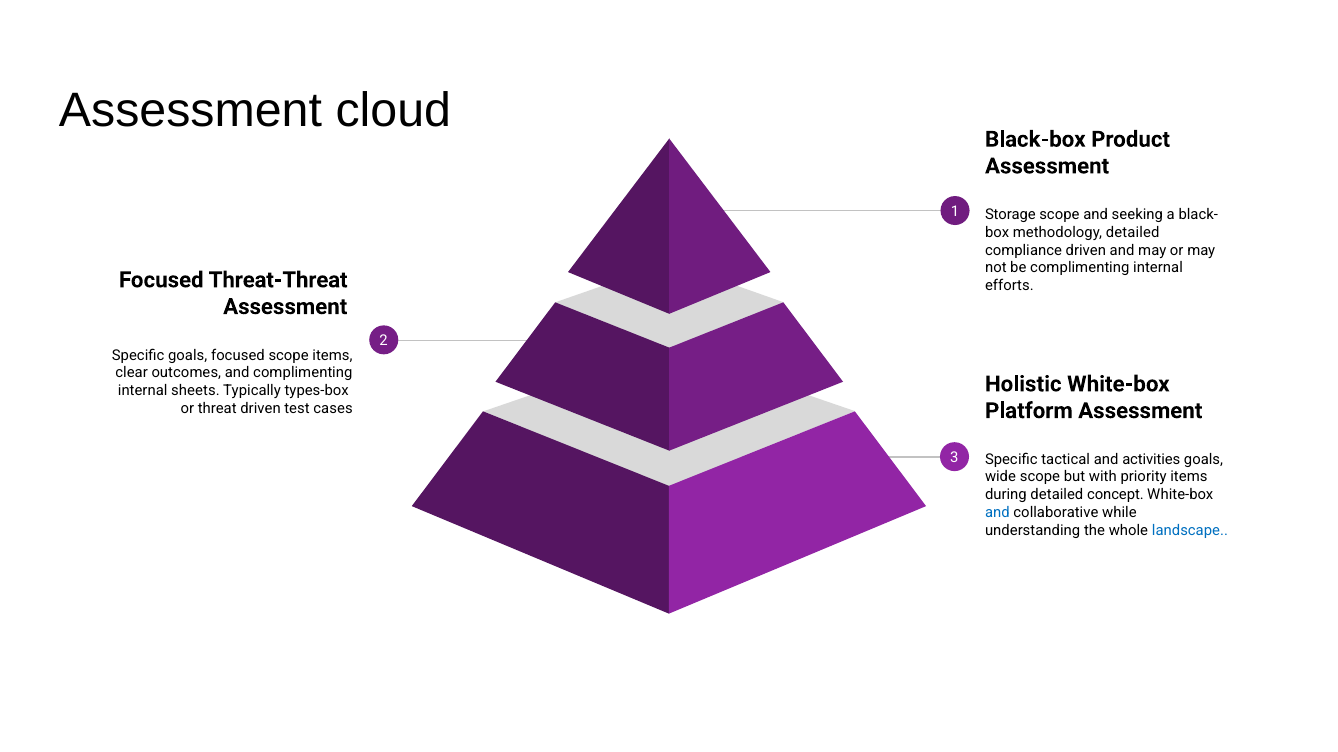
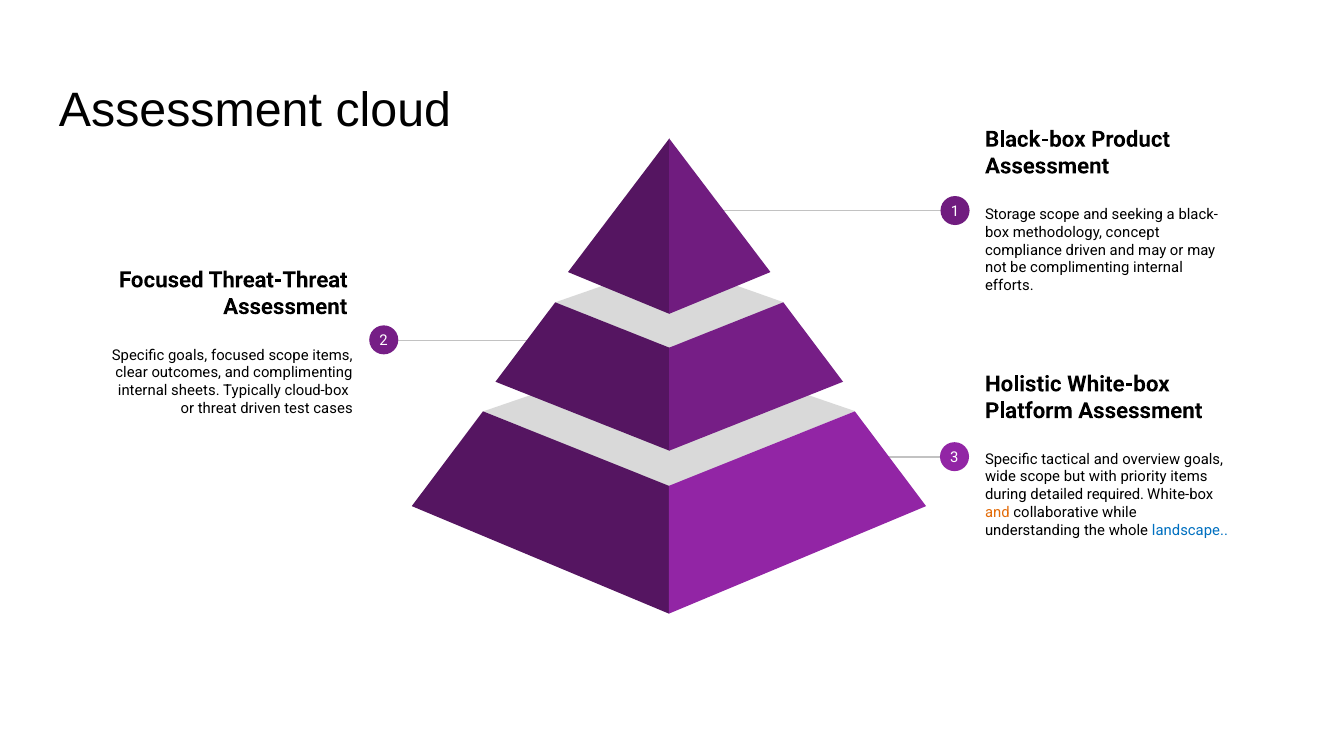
methodology detailed: detailed -> concept
types-box: types-box -> cloud-box
activities: activities -> overview
concept: concept -> required
and at (997, 513) colour: blue -> orange
